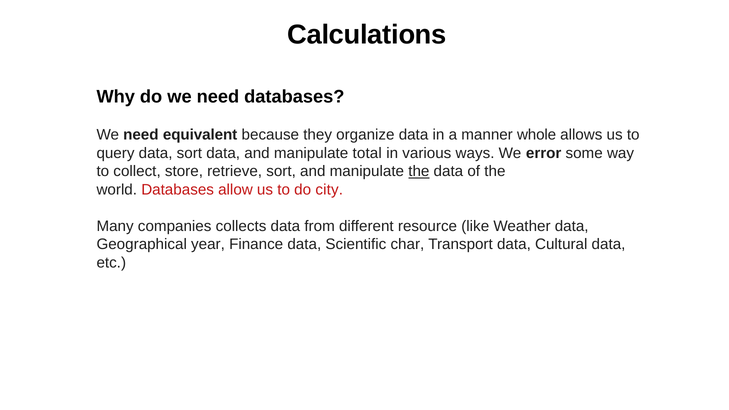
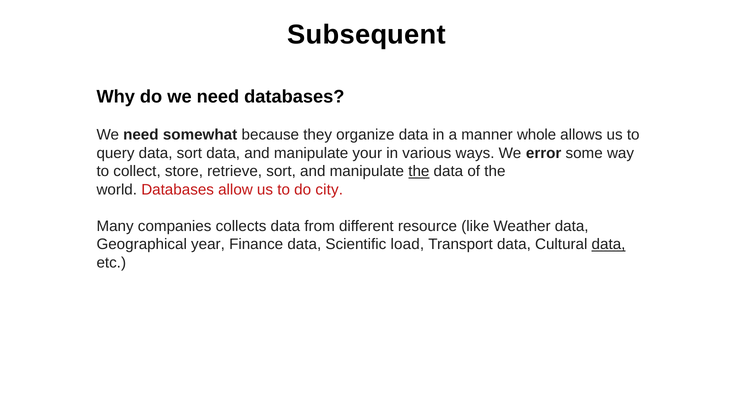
Calculations: Calculations -> Subsequent
equivalent: equivalent -> somewhat
total: total -> your
char: char -> load
data at (609, 244) underline: none -> present
